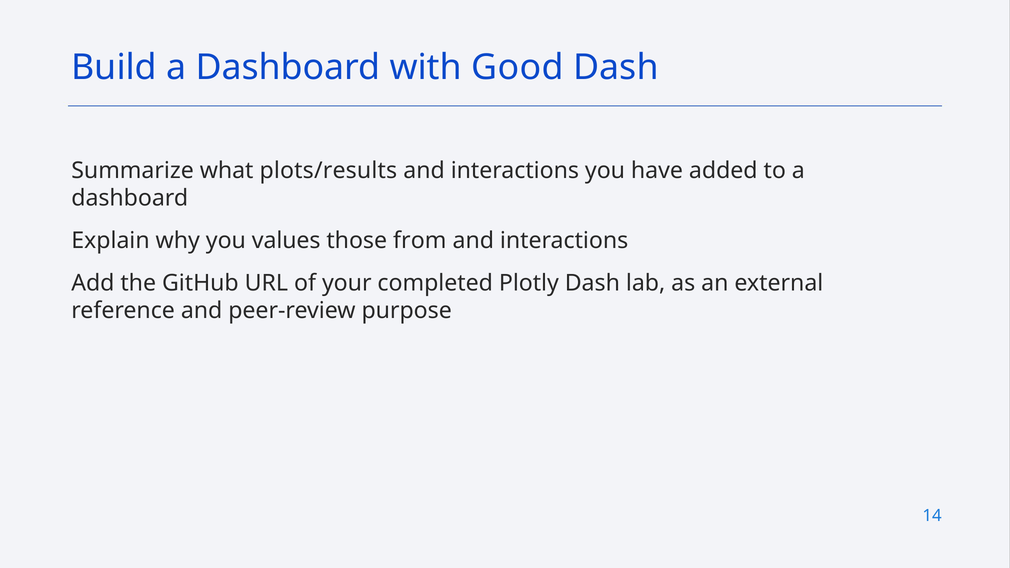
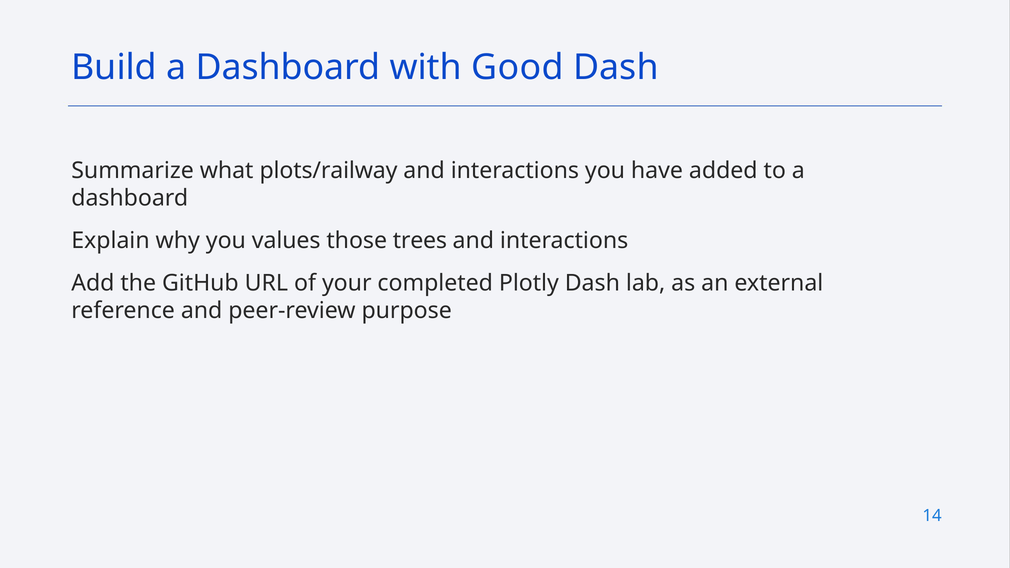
plots/results: plots/results -> plots/railway
from: from -> trees
